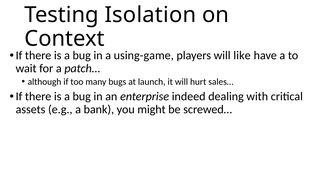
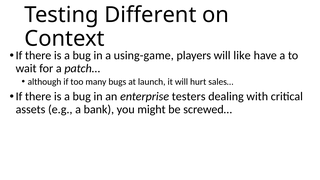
Isolation: Isolation -> Different
indeed: indeed -> testers
